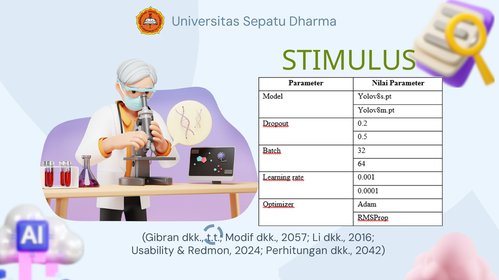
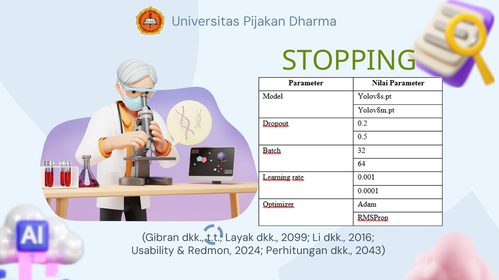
Sepatu: Sepatu -> Pijakan
STIMULUS: STIMULUS -> STOPPING
Modif: Modif -> Layak
2057: 2057 -> 2099
2042: 2042 -> 2043
